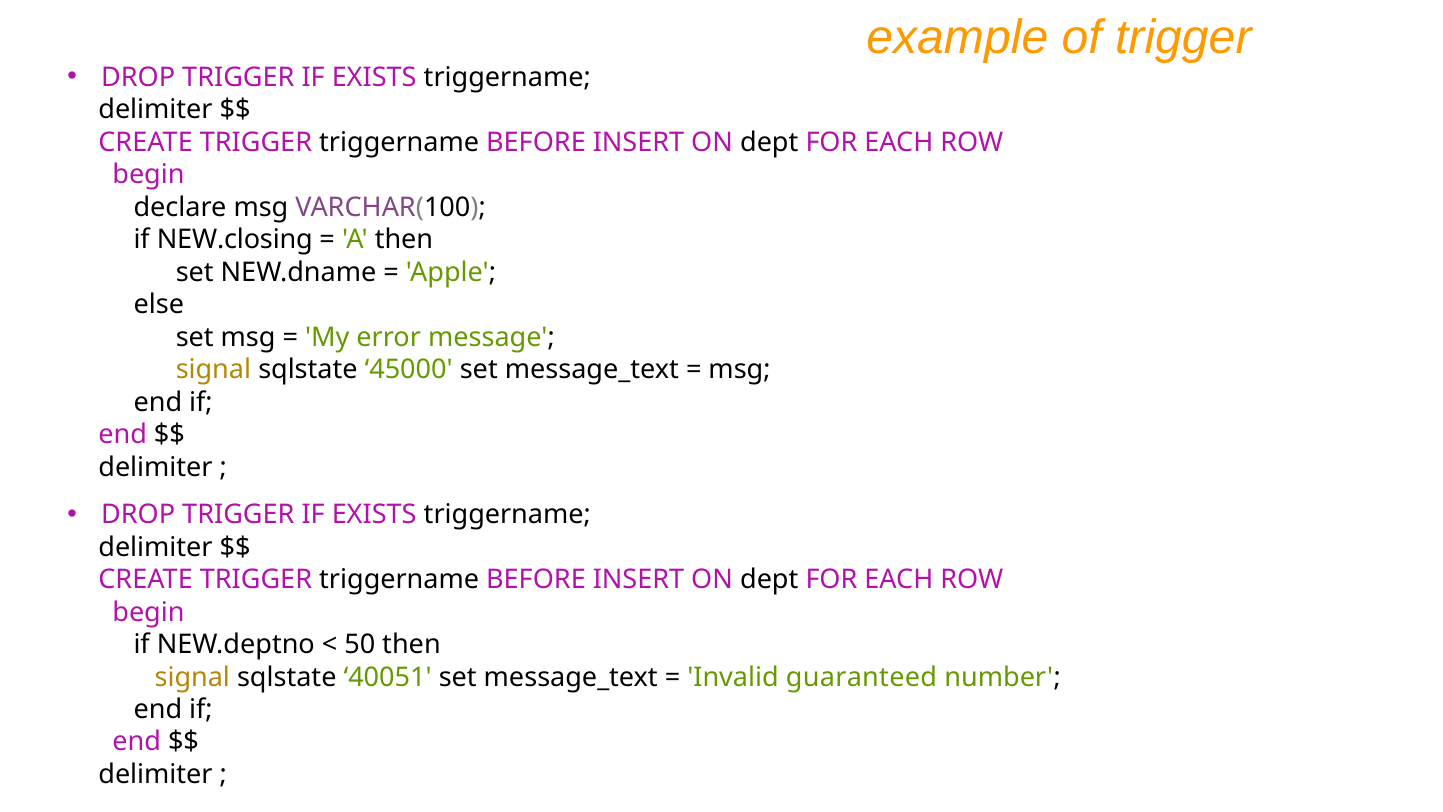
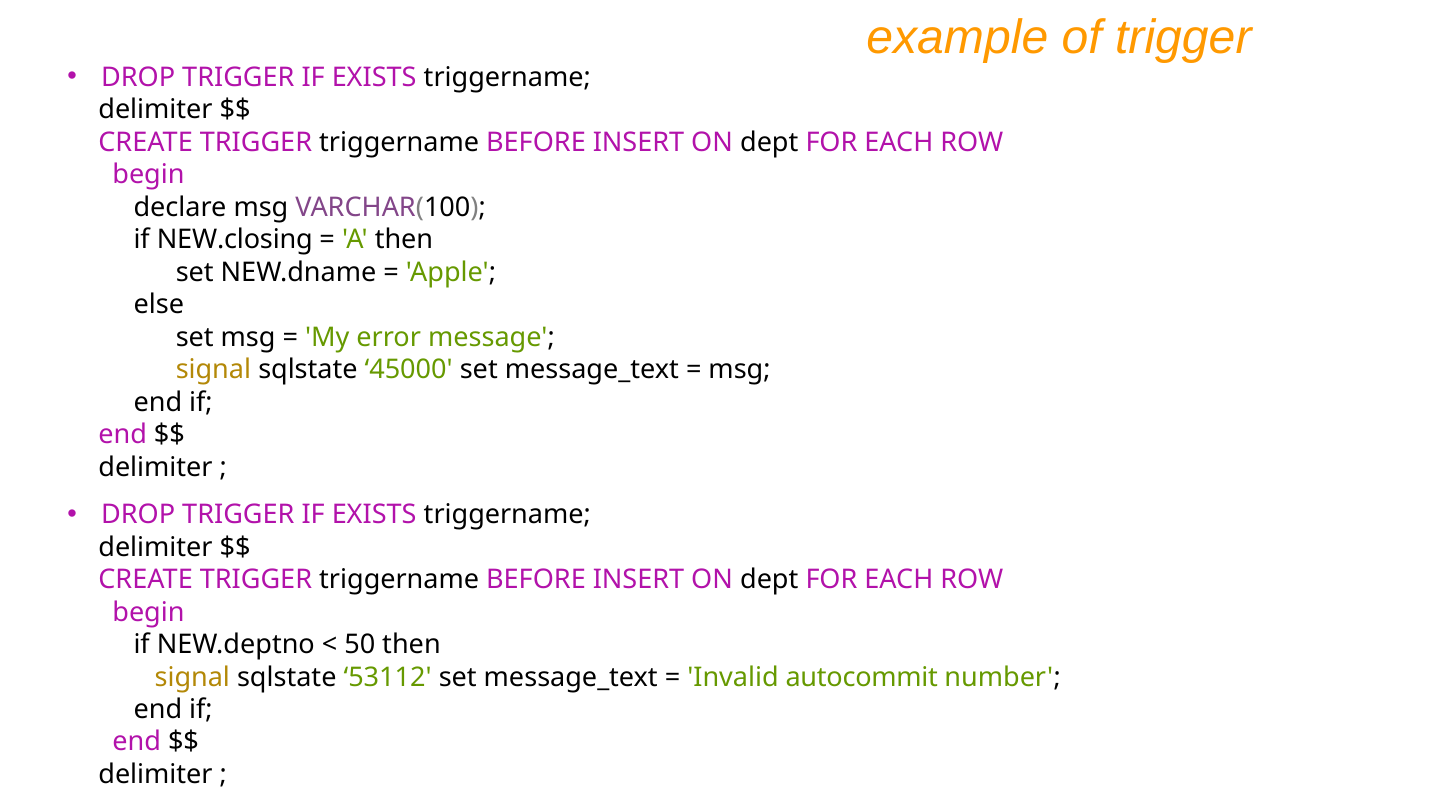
40051: 40051 -> 53112
guaranteed: guaranteed -> autocommit
